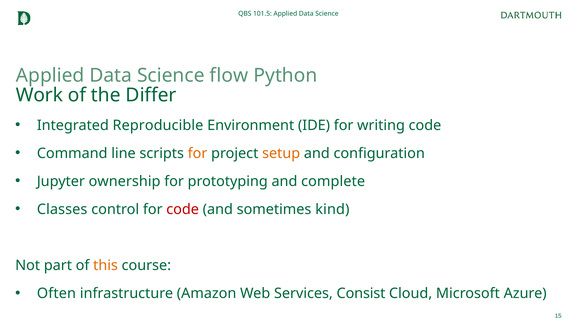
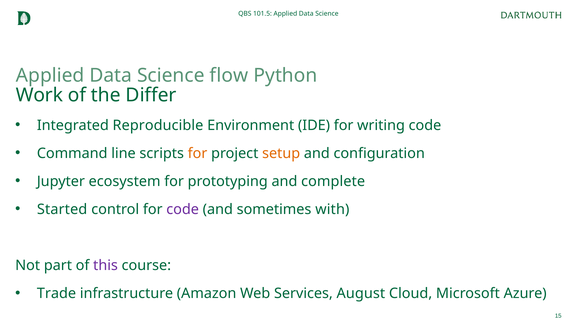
ownership: ownership -> ecosystem
Classes: Classes -> Started
code at (183, 209) colour: red -> purple
kind: kind -> with
this colour: orange -> purple
Often: Often -> Trade
Consist: Consist -> August
